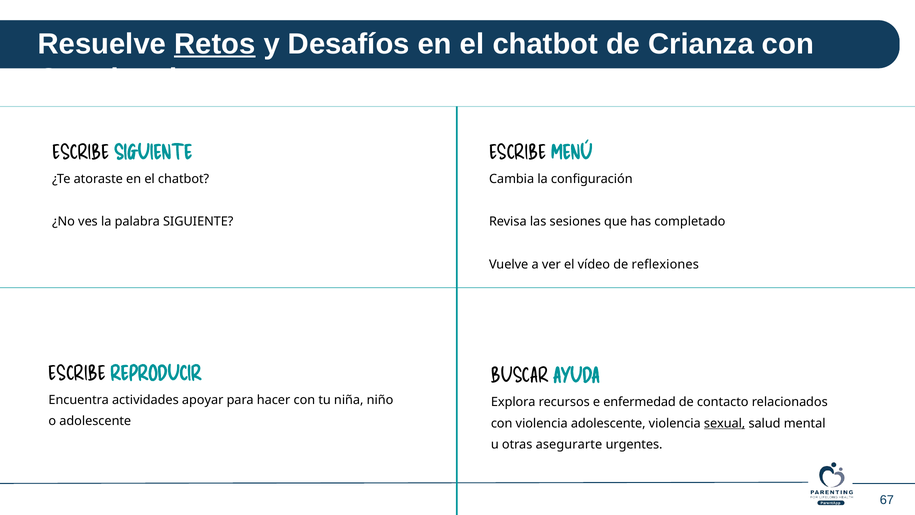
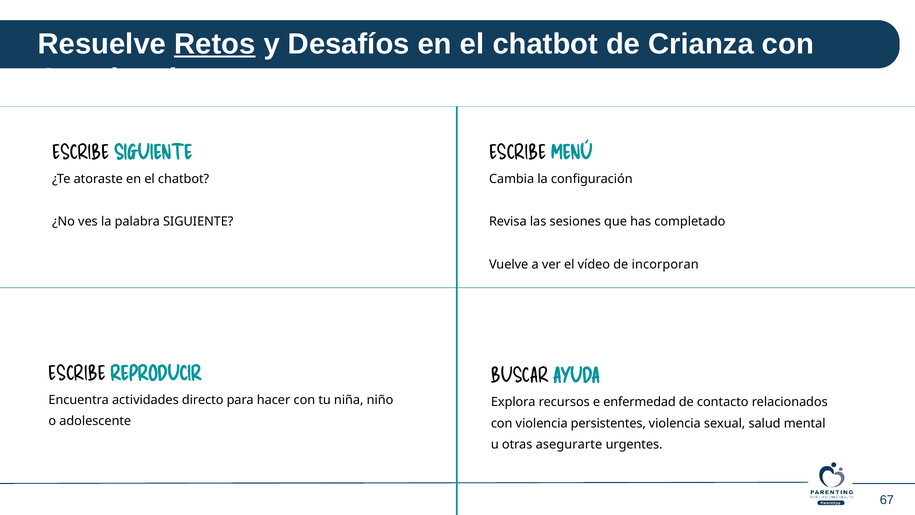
reflexiones: reflexiones -> incorporan
apoyar: apoyar -> directo
violencia adolescente: adolescente -> persistentes
sexual underline: present -> none
